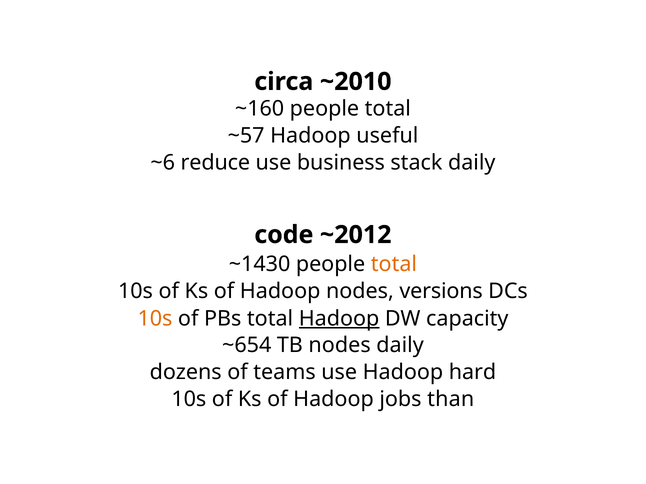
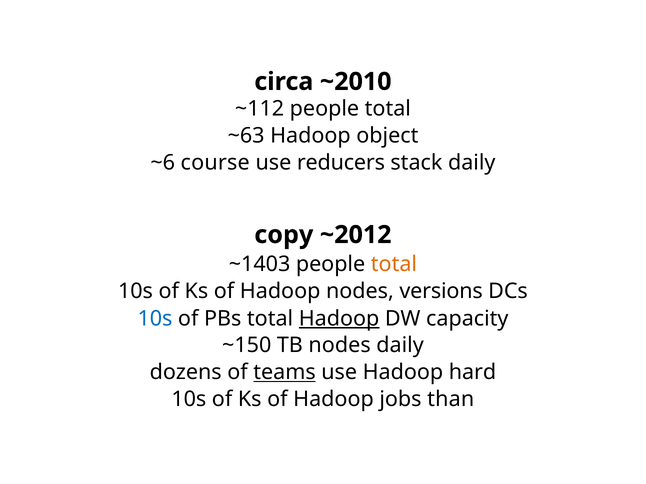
~160: ~160 -> ~112
~57: ~57 -> ~63
useful: useful -> object
reduce: reduce -> course
business: business -> reducers
code: code -> copy
~1430: ~1430 -> ~1403
10s at (155, 319) colour: orange -> blue
~654: ~654 -> ~150
teams underline: none -> present
